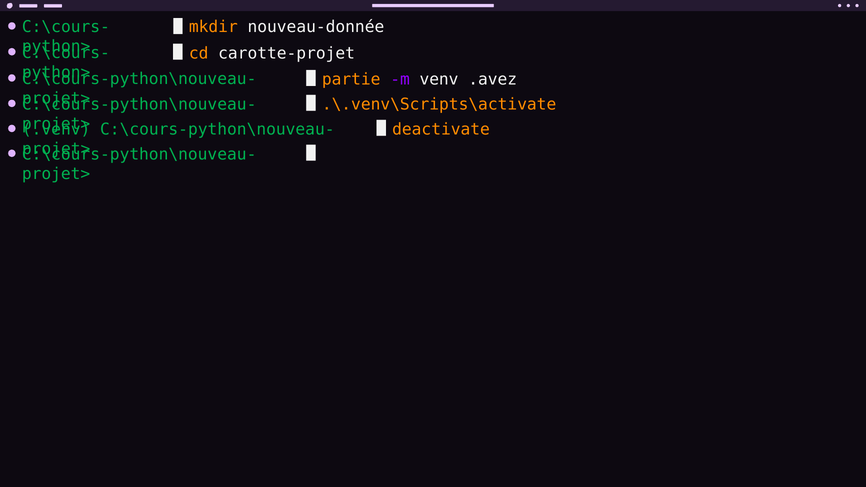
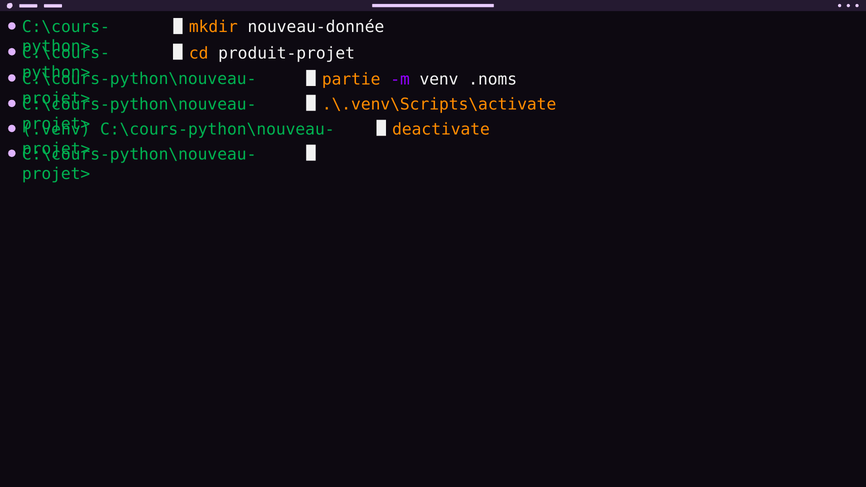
carotte-projet: carotte-projet -> produit-projet
.avez: .avez -> .noms
